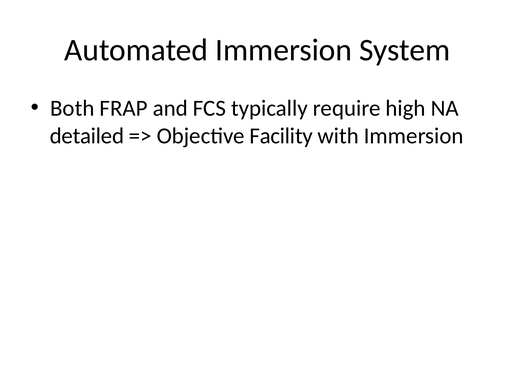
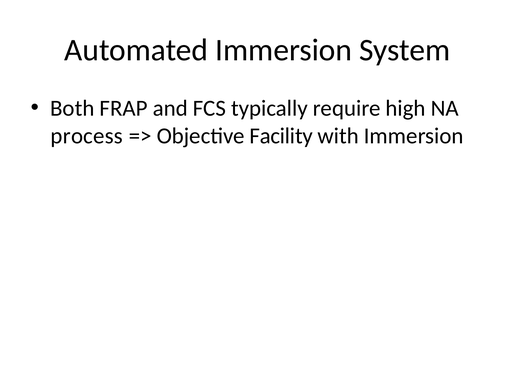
detailed: detailed -> process
